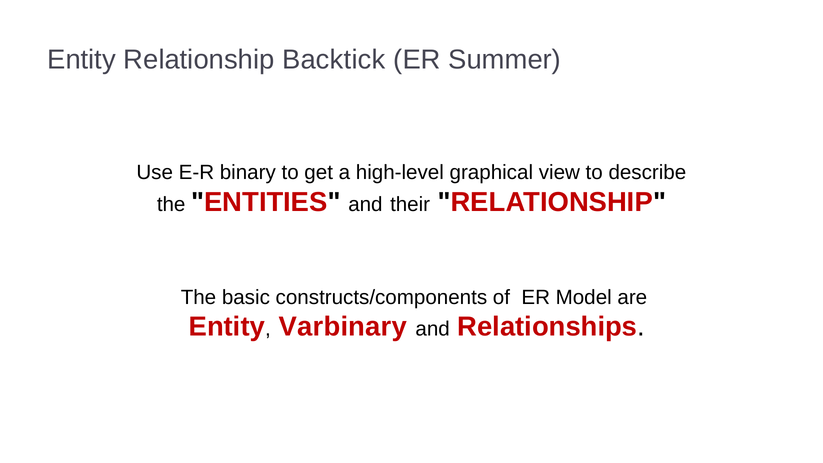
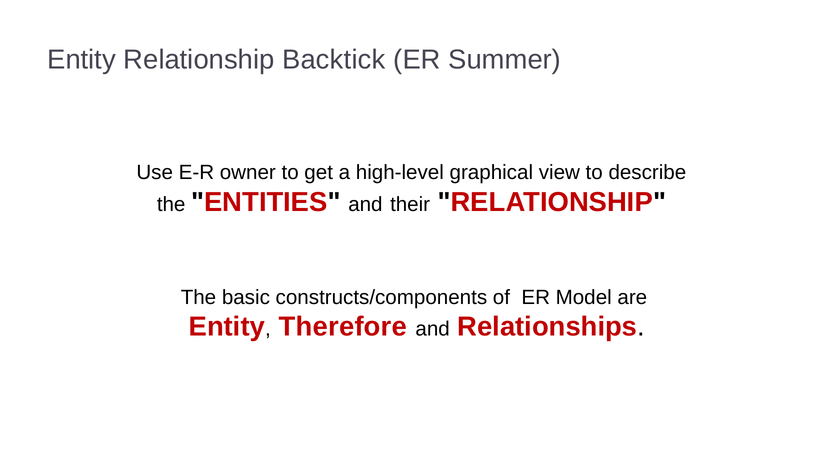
binary: binary -> owner
Varbinary: Varbinary -> Therefore
